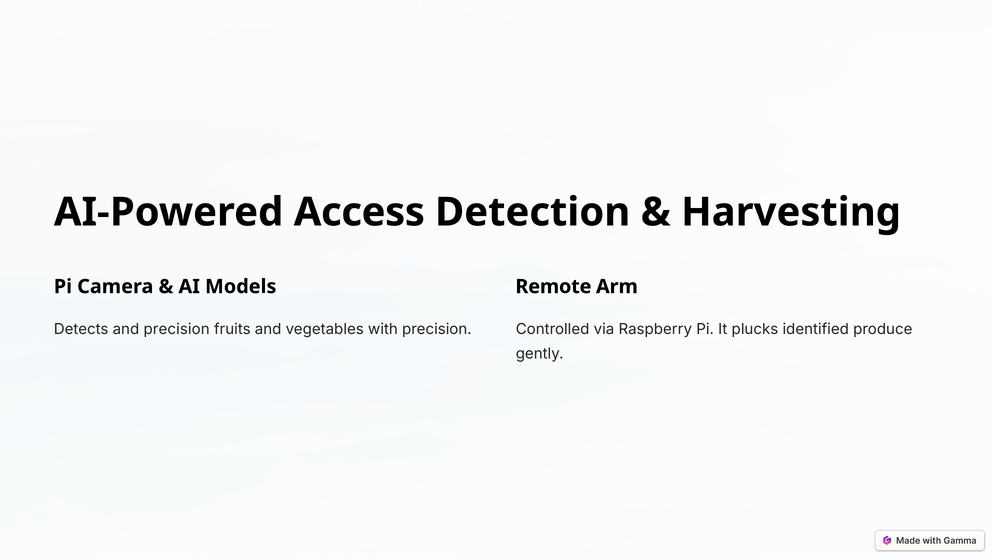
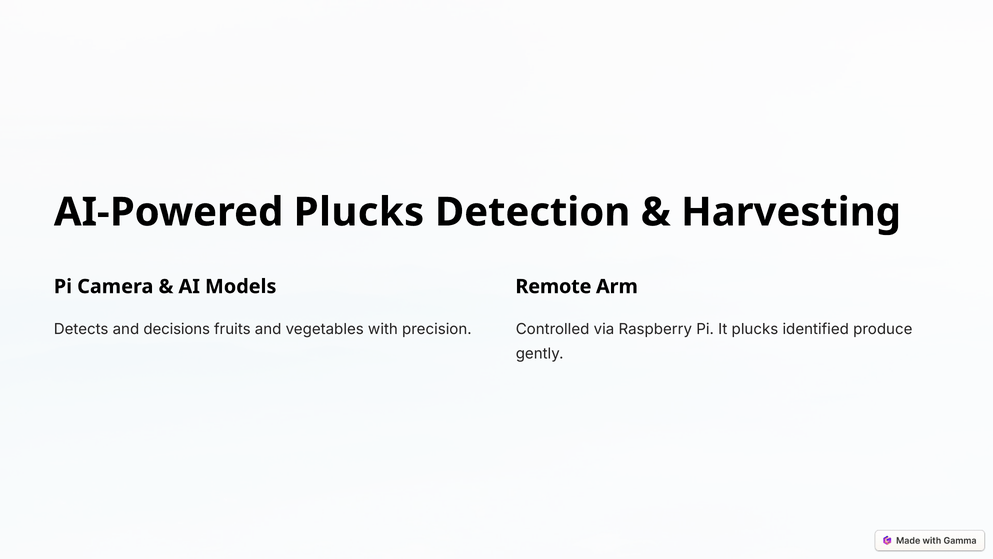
AI-Powered Access: Access -> Plucks
and precision: precision -> decisions
